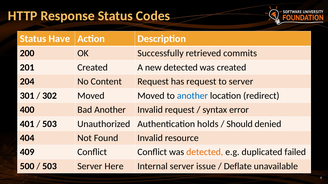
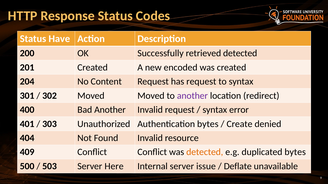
retrieved commits: commits -> detected
new detected: detected -> encoded
to server: server -> syntax
another at (192, 96) colour: blue -> purple
503 at (50, 124): 503 -> 303
Authentication holds: holds -> bytes
Should: Should -> Create
duplicated failed: failed -> bytes
